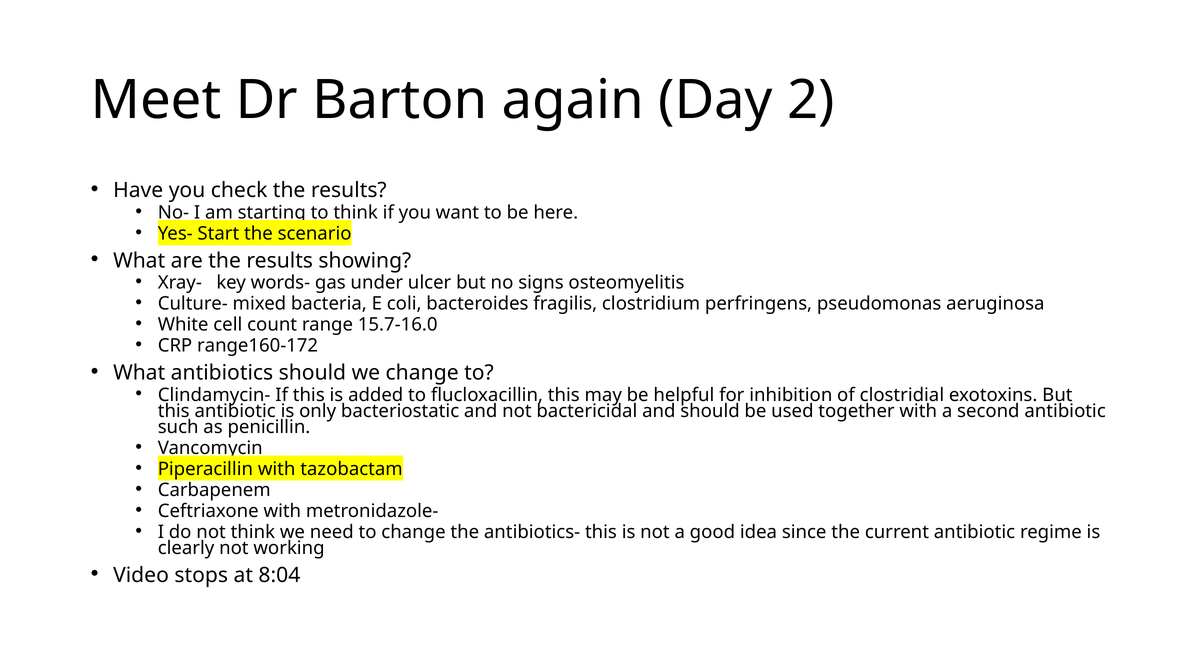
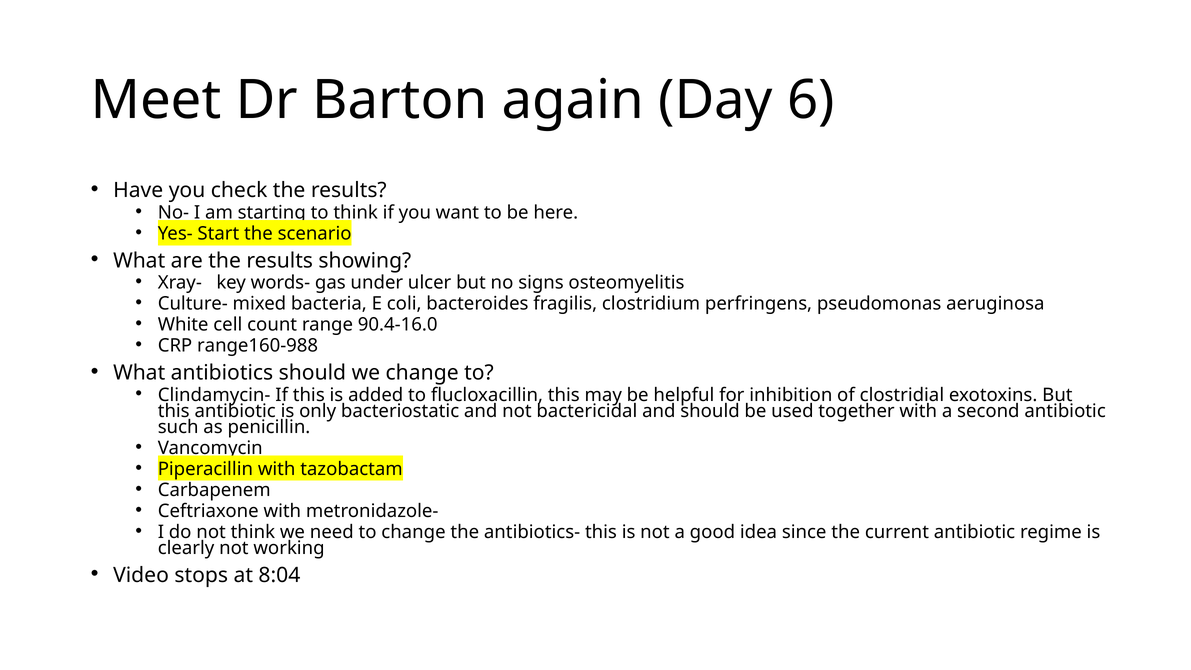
2: 2 -> 6
15.7-16.0: 15.7-16.0 -> 90.4-16.0
range160-172: range160-172 -> range160-988
